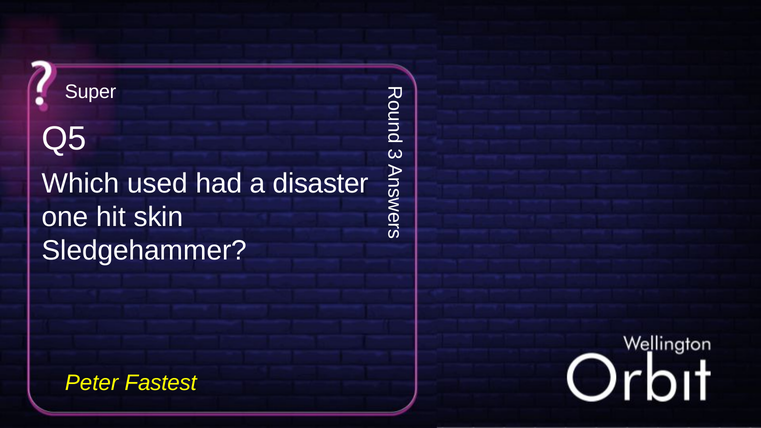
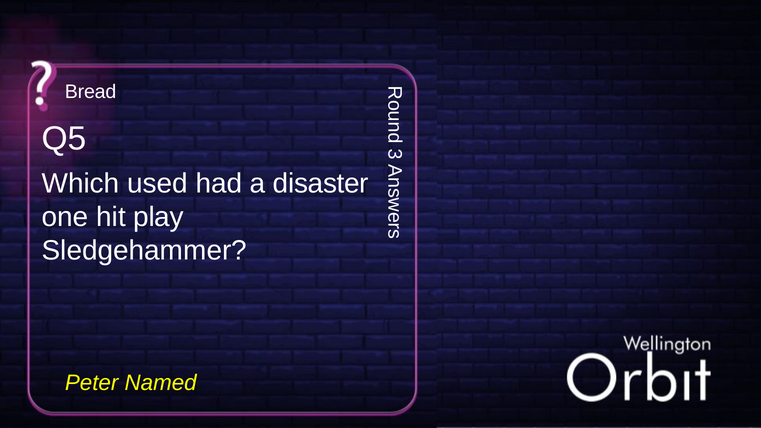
Super: Super -> Bread
skin: skin -> play
Fastest: Fastest -> Named
